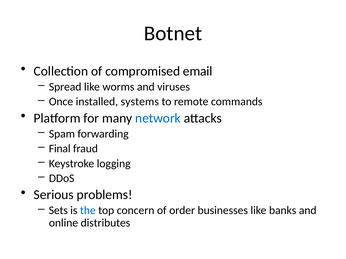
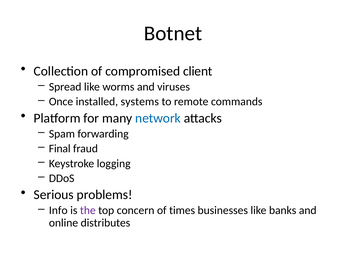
email: email -> client
Sets: Sets -> Info
the colour: blue -> purple
order: order -> times
